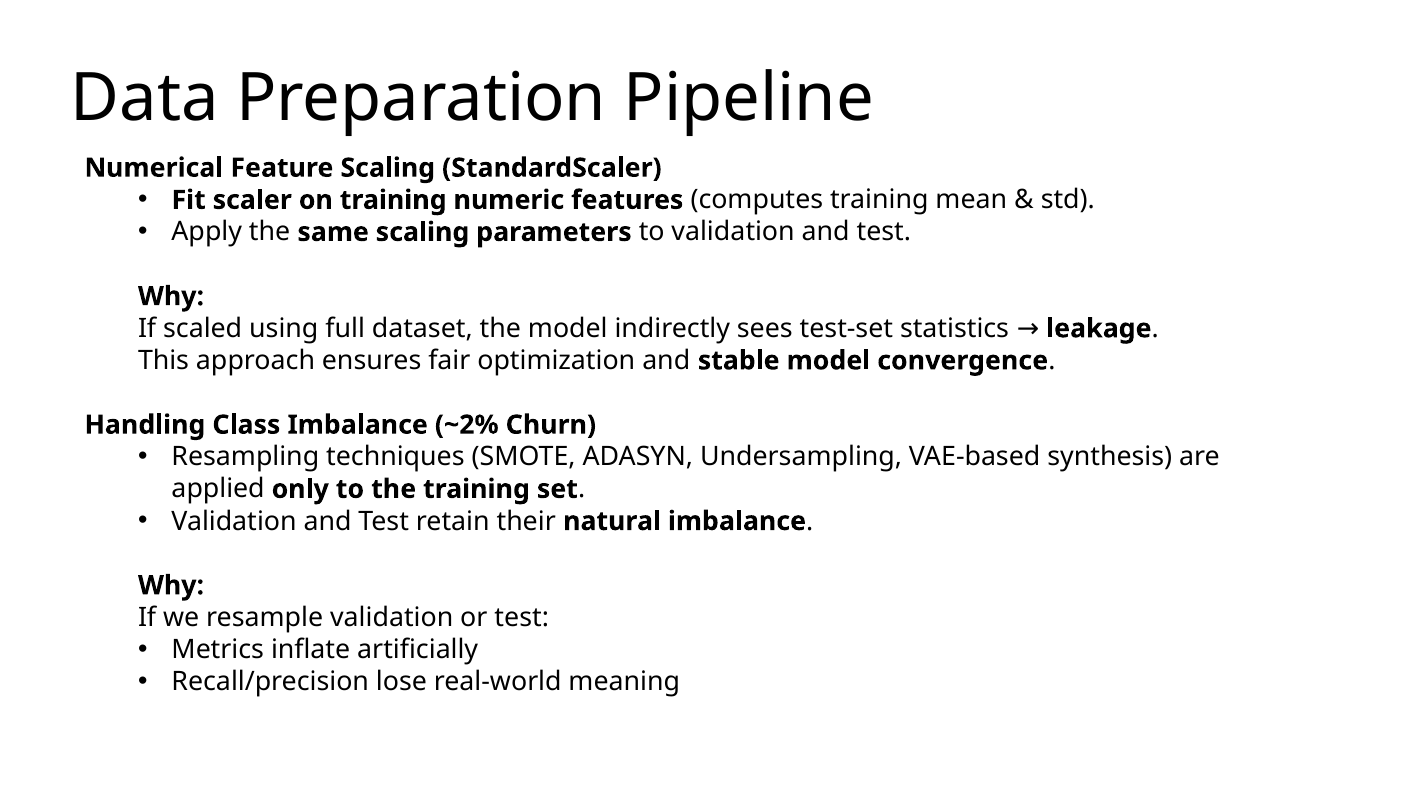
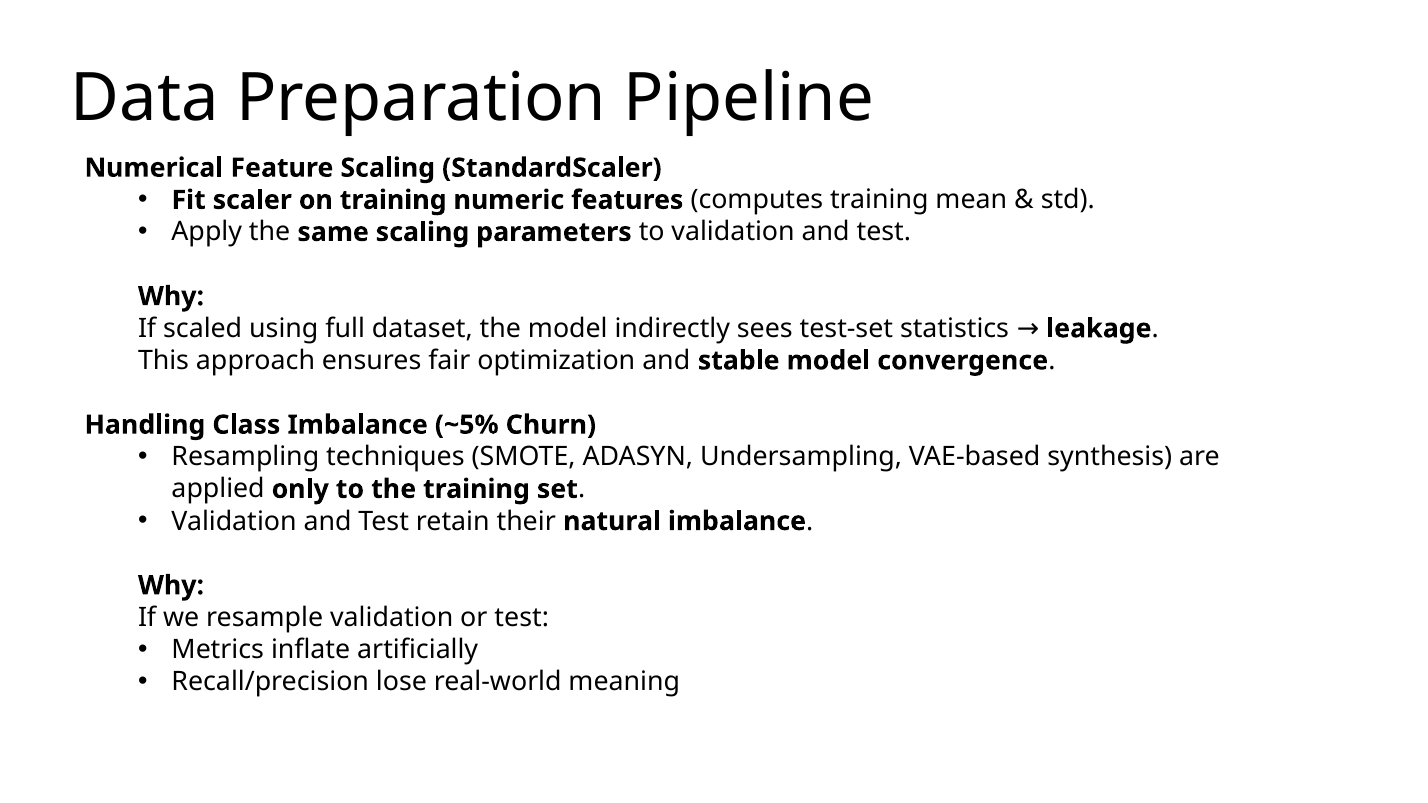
~2%: ~2% -> ~5%
